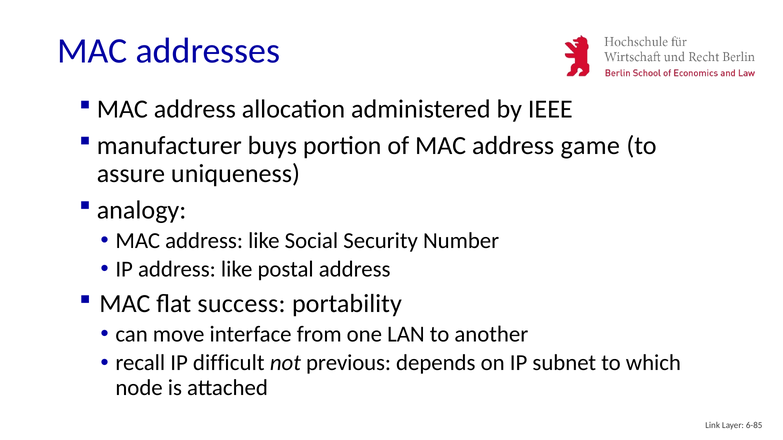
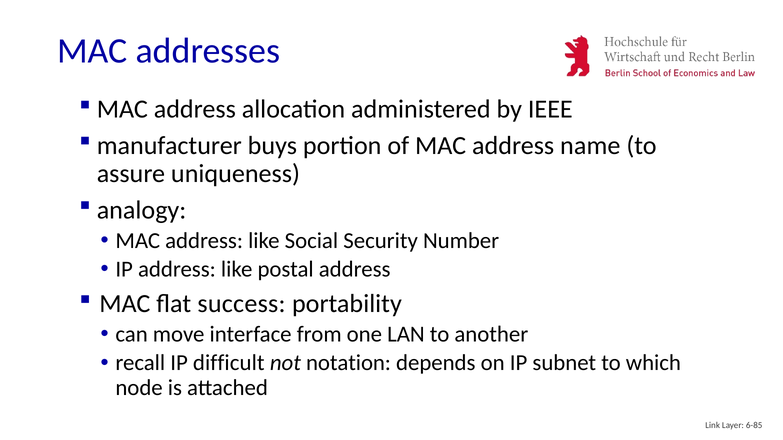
game: game -> name
previous: previous -> notation
